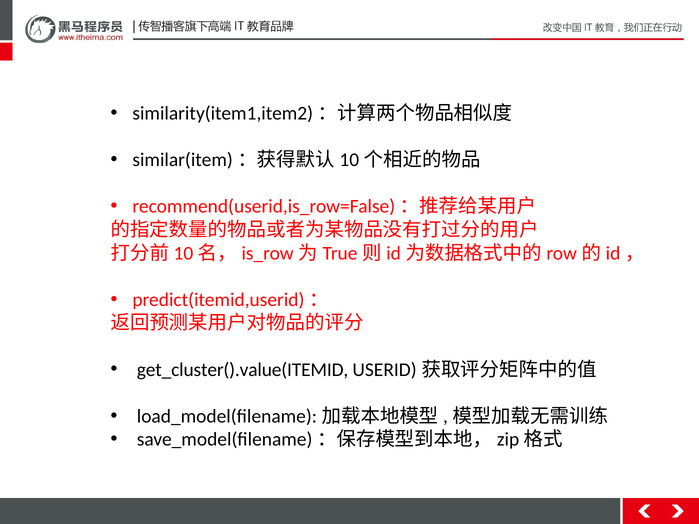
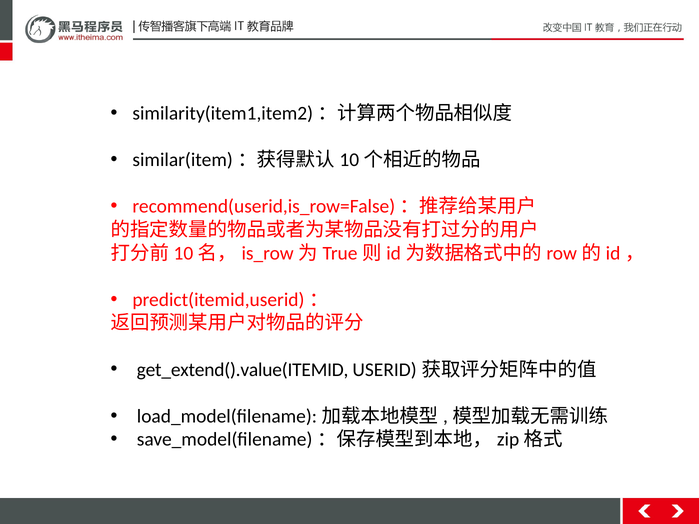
get_cluster().value(ITEMID: get_cluster().value(ITEMID -> get_extend().value(ITEMID
